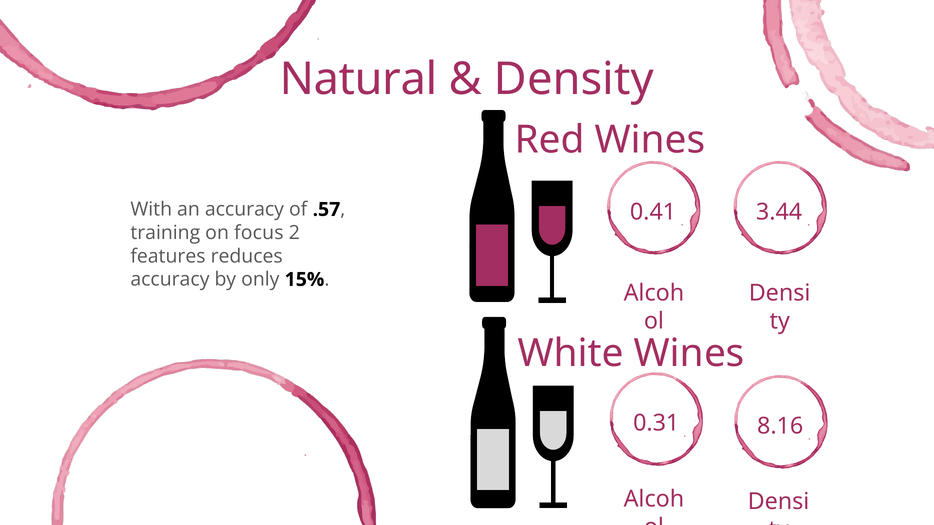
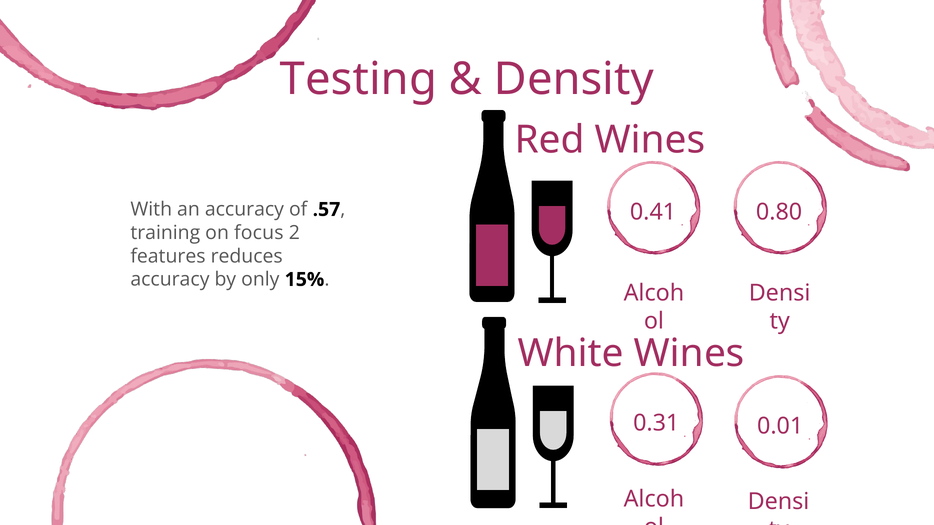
Natural: Natural -> Testing
3.44: 3.44 -> 0.80
8.16: 8.16 -> 0.01
